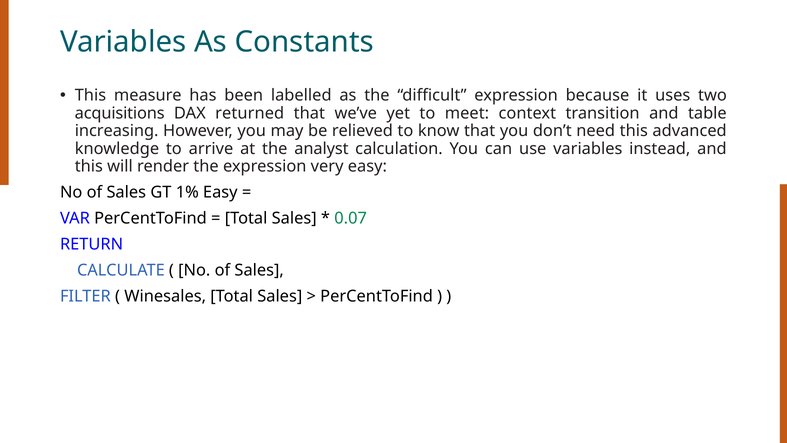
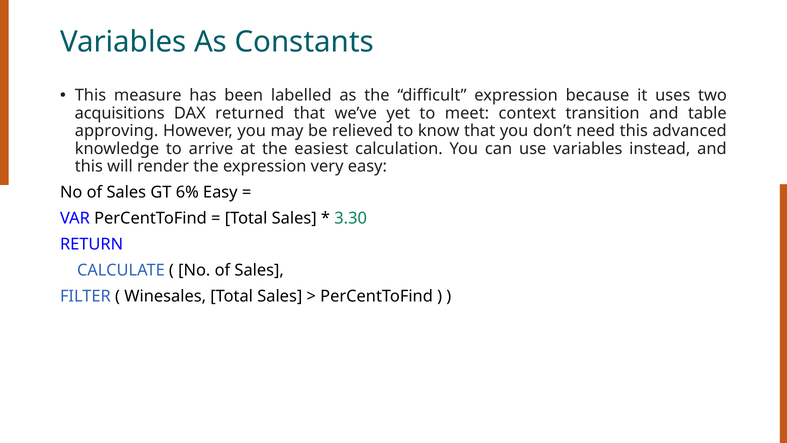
increasing: increasing -> approving
analyst: analyst -> easiest
1%: 1% -> 6%
0.07: 0.07 -> 3.30
